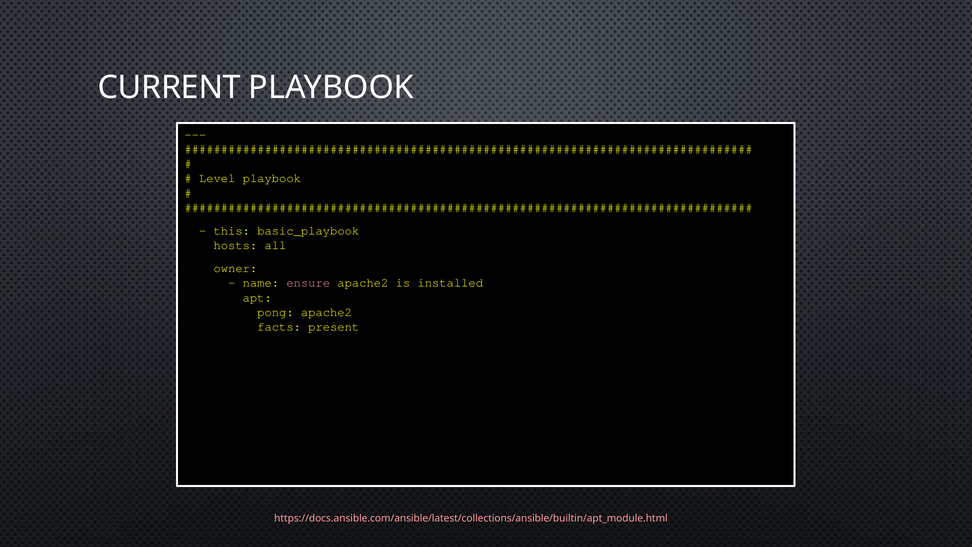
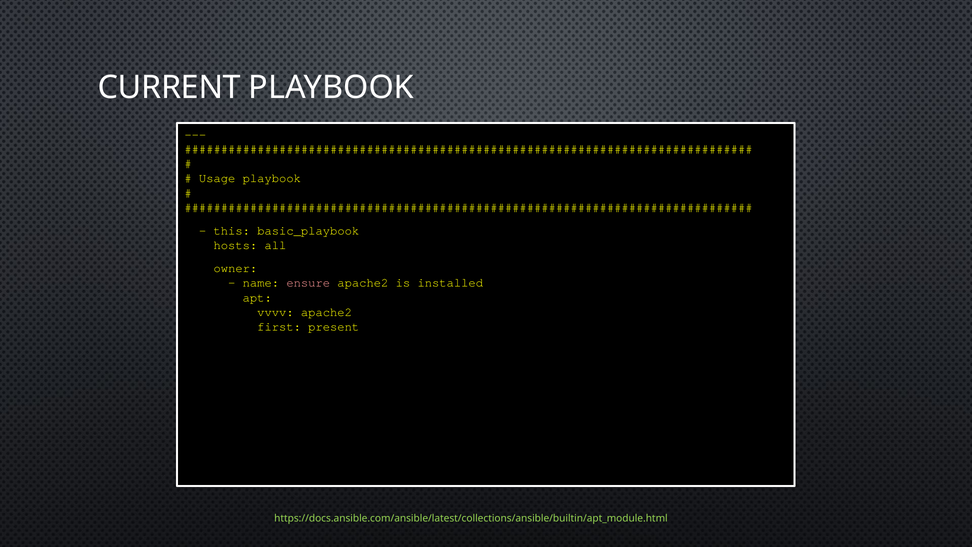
Level: Level -> Usage
pong: pong -> vvvv
facts: facts -> first
https://docs.ansible.com/ansible/latest/collections/ansible/builtin/apt_module.html colour: pink -> light green
